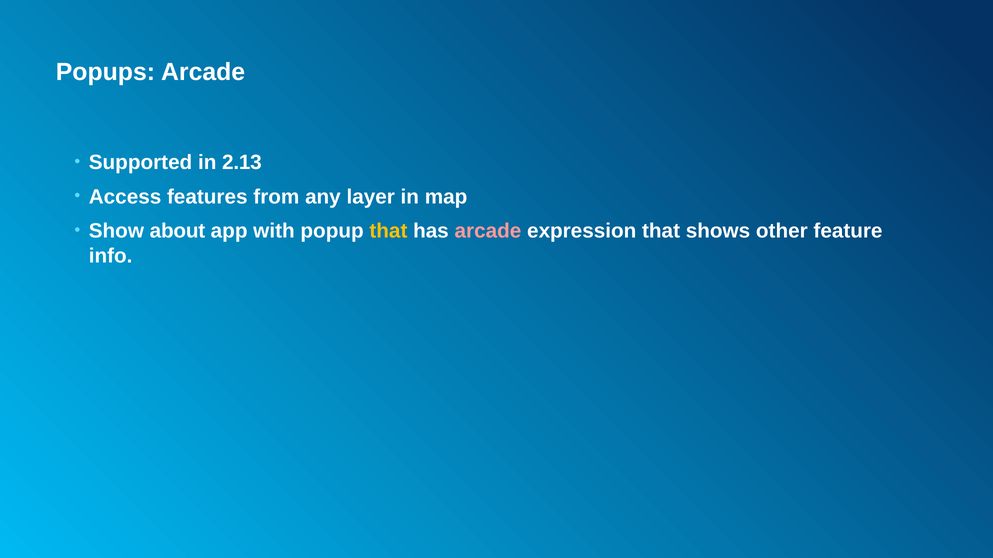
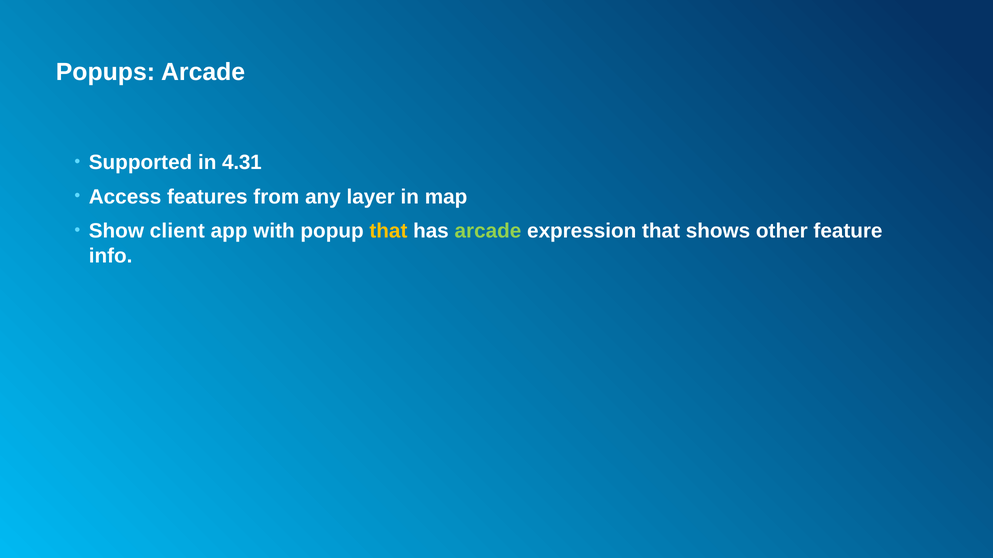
2.13: 2.13 -> 4.31
about: about -> client
arcade at (488, 231) colour: pink -> light green
